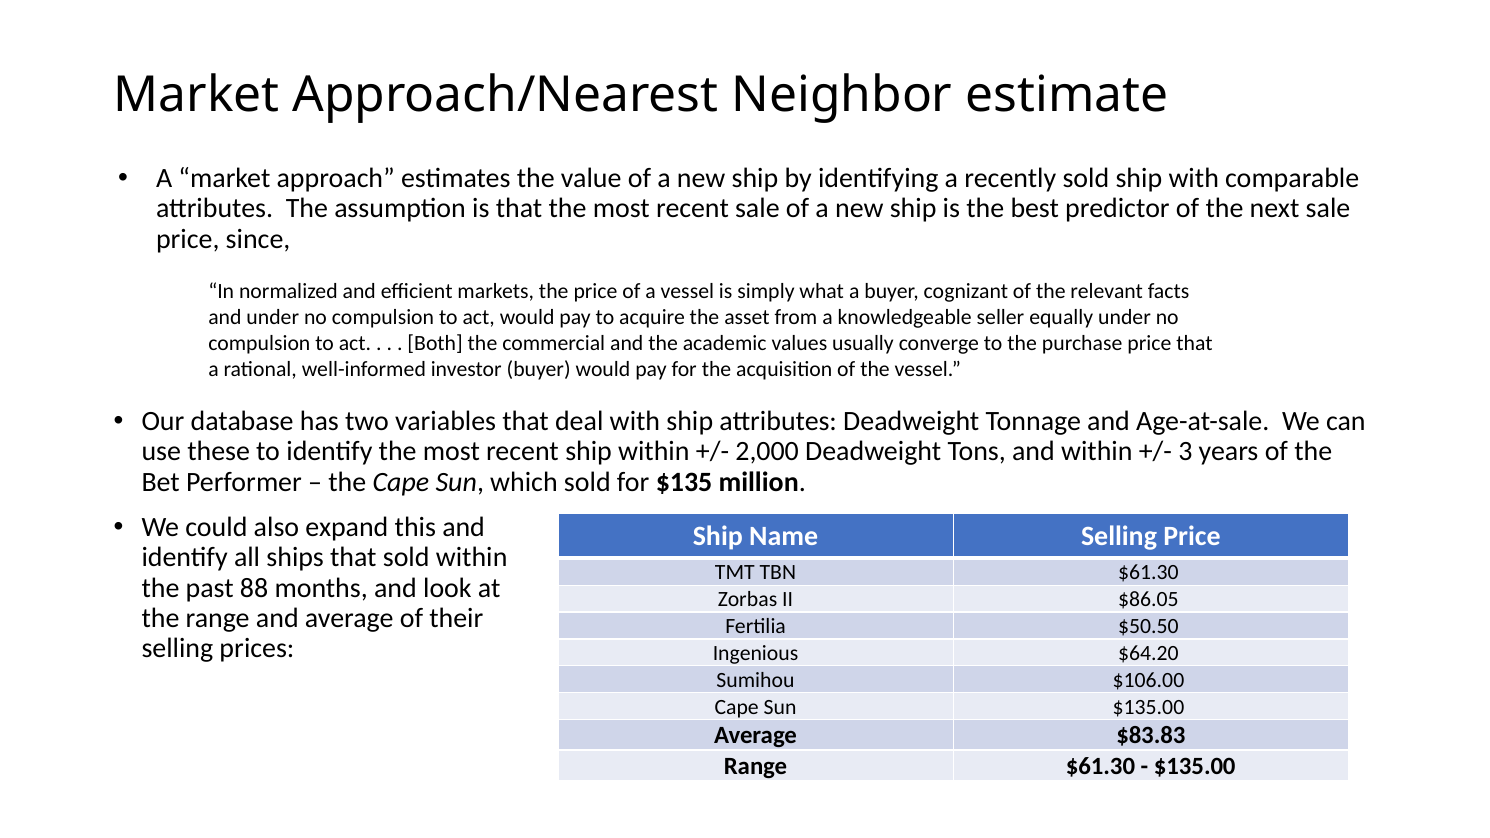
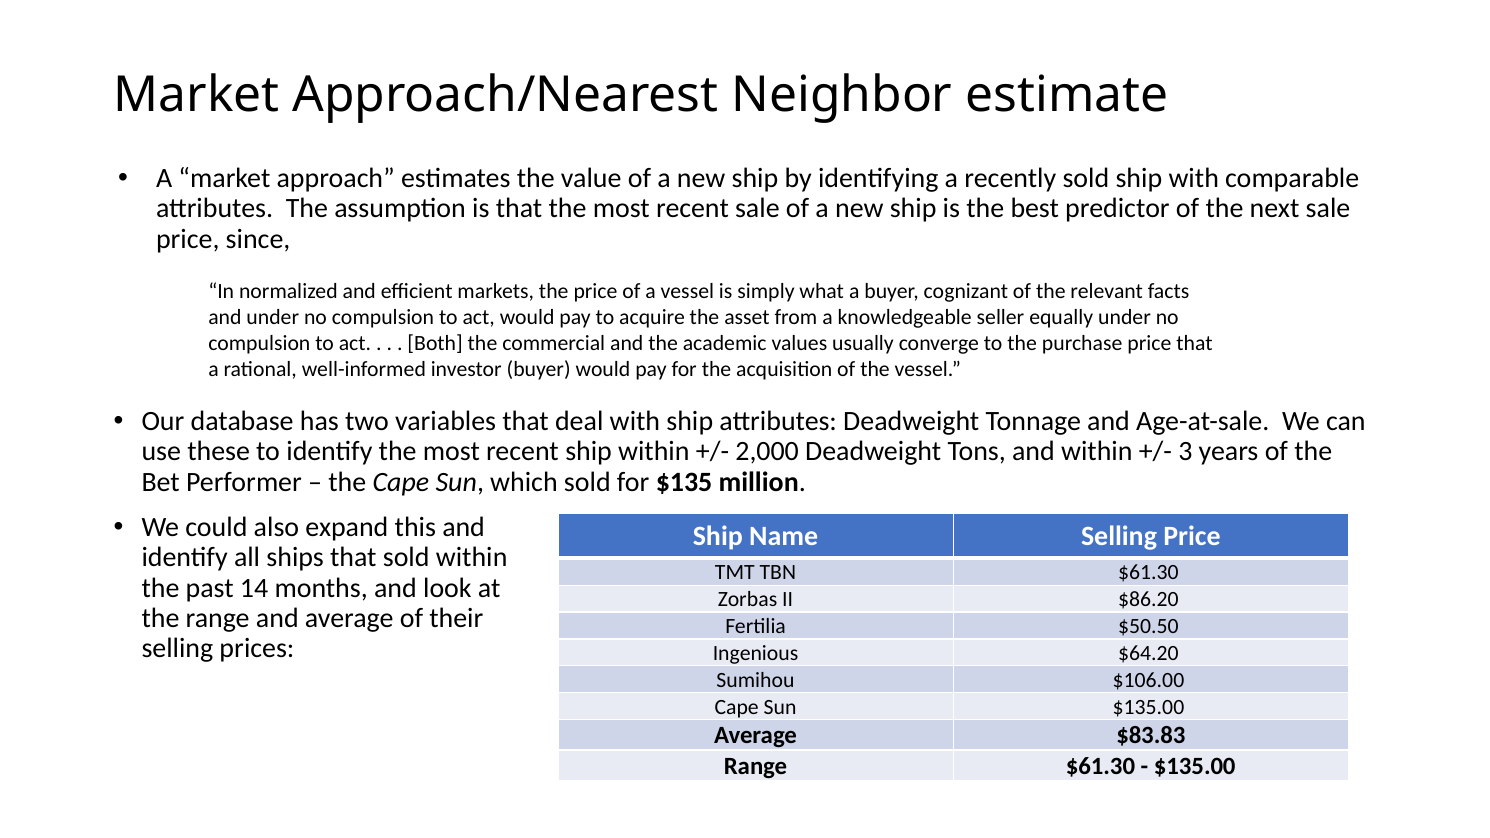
88: 88 -> 14
$86.05: $86.05 -> $86.20
